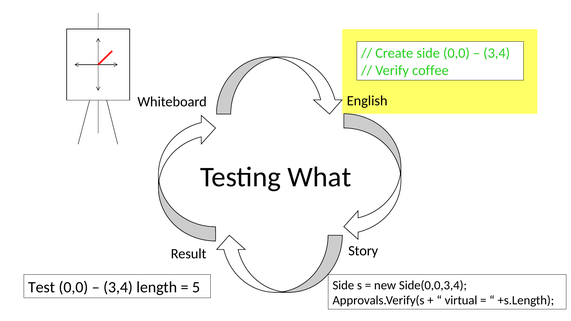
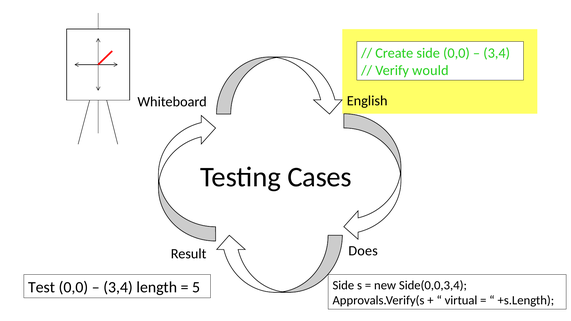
coffee: coffee -> would
What: What -> Cases
Story: Story -> Does
